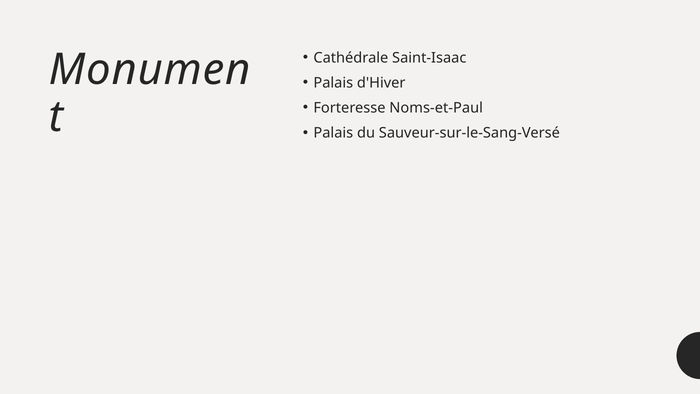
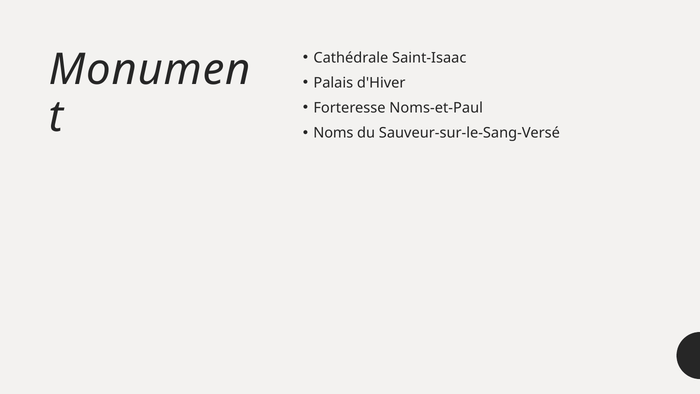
Palais at (333, 133): Palais -> Noms
